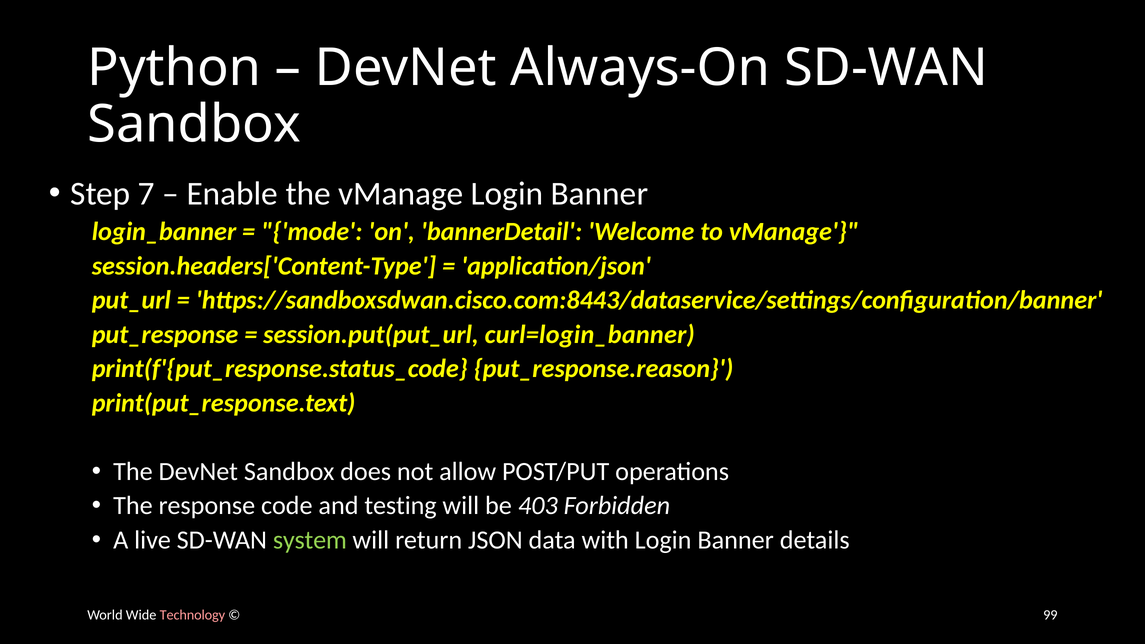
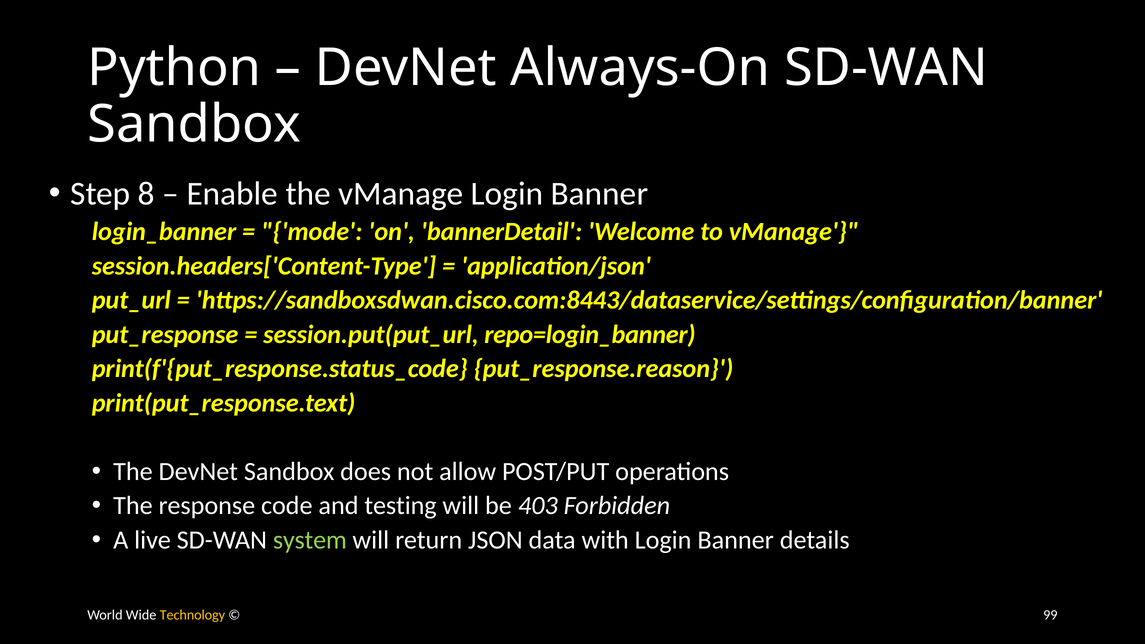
7: 7 -> 8
curl=login_banner: curl=login_banner -> repo=login_banner
Technology colour: pink -> yellow
